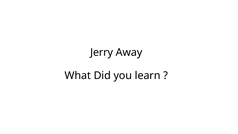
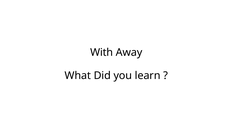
Jerry: Jerry -> With
